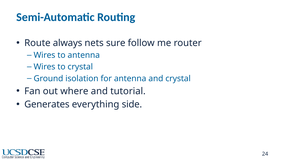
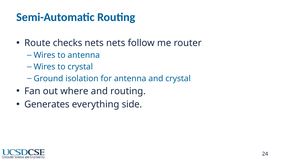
always: always -> checks
nets sure: sure -> nets
and tutorial: tutorial -> routing
